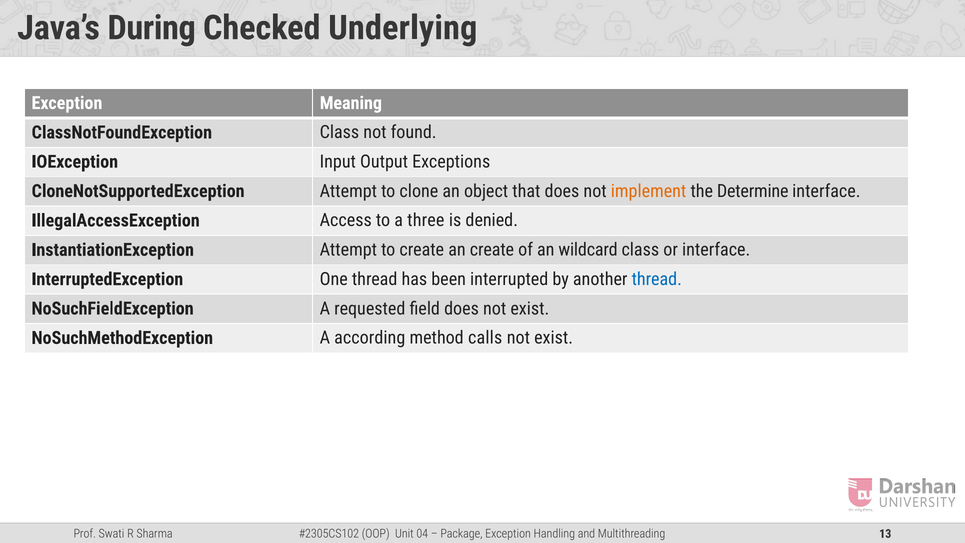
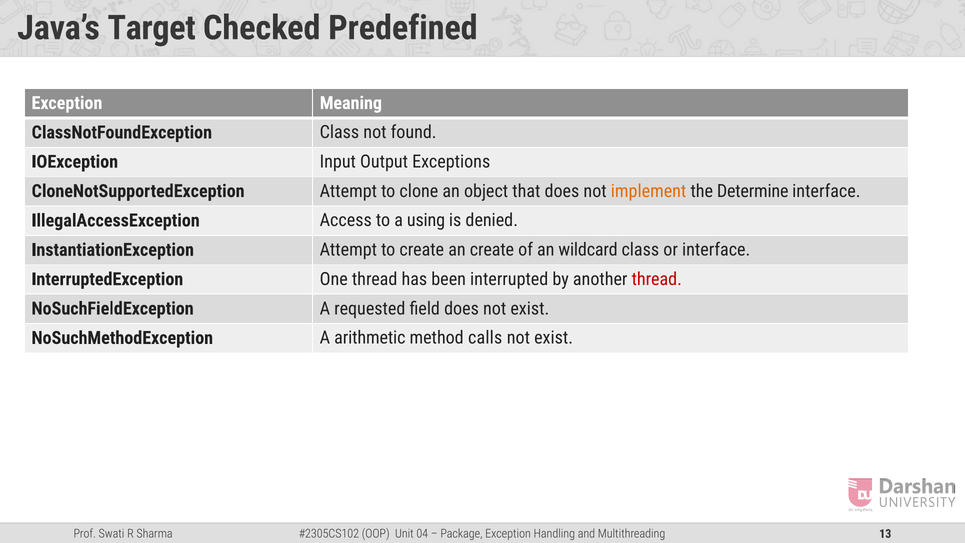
During: During -> Target
Underlying: Underlying -> Predefined
three: three -> using
thread at (657, 279) colour: blue -> red
according: according -> arithmetic
